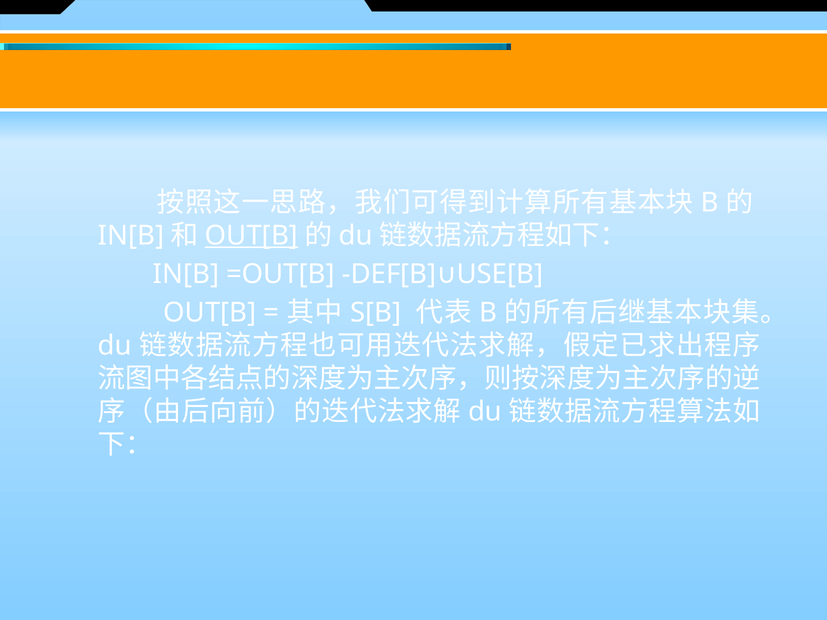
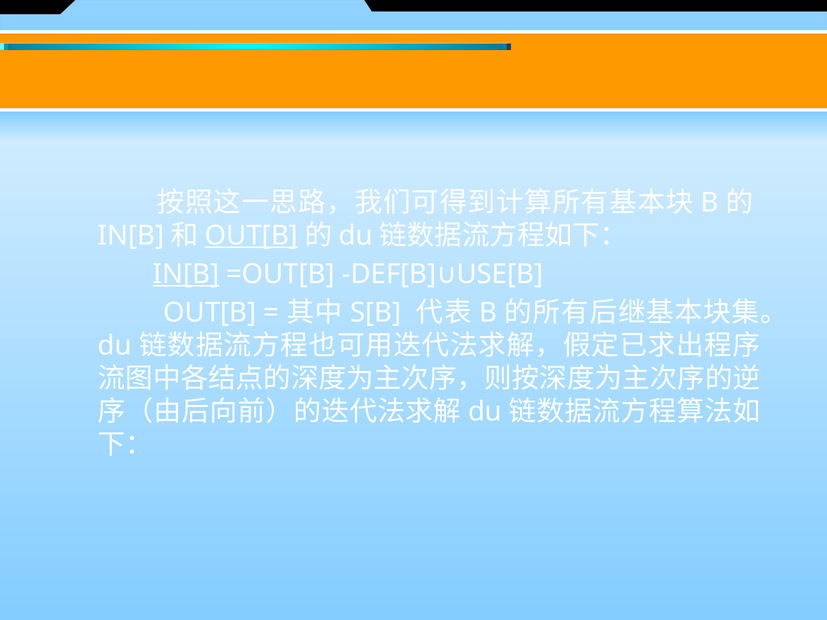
IN[B at (186, 274) underline: none -> present
